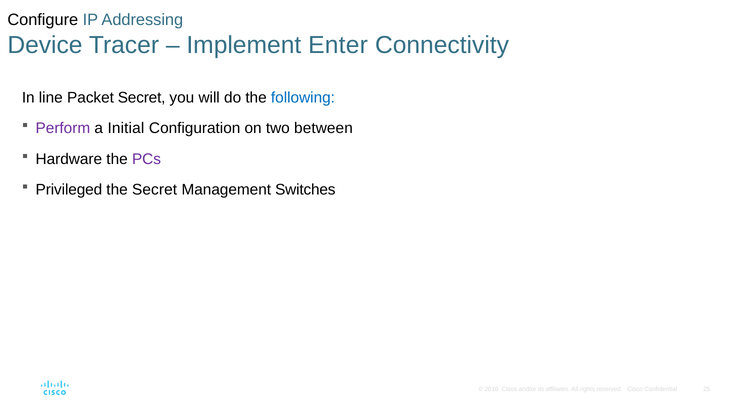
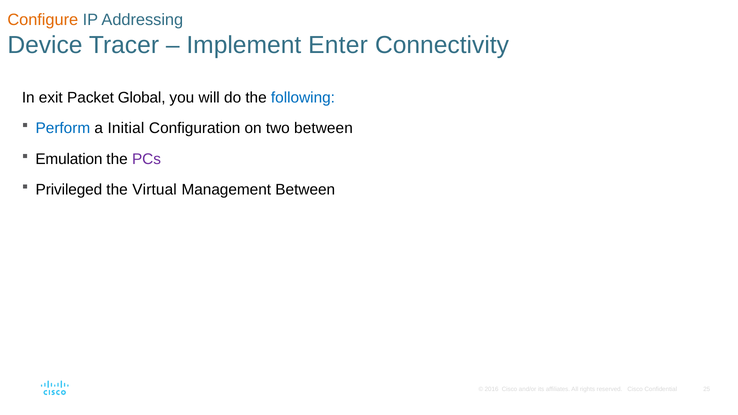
Configure colour: black -> orange
line: line -> exit
Packet Secret: Secret -> Global
Perform colour: purple -> blue
Hardware: Hardware -> Emulation
the Secret: Secret -> Virtual
Management Switches: Switches -> Between
